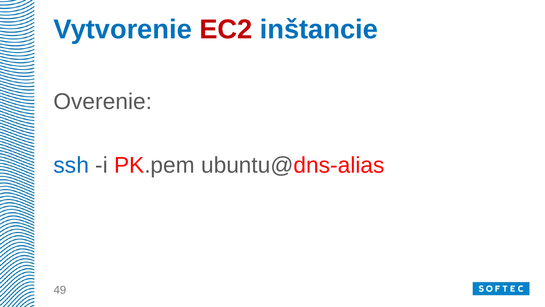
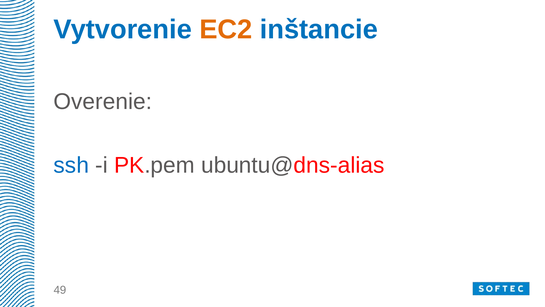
EC2 colour: red -> orange
